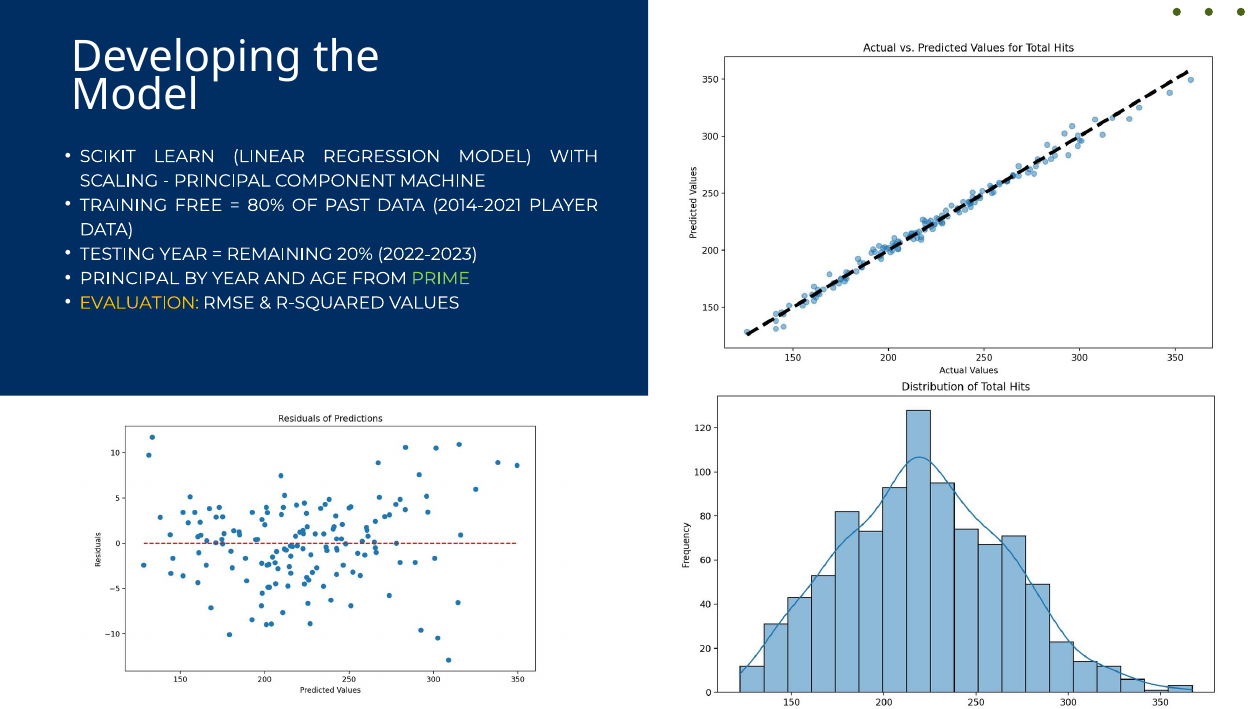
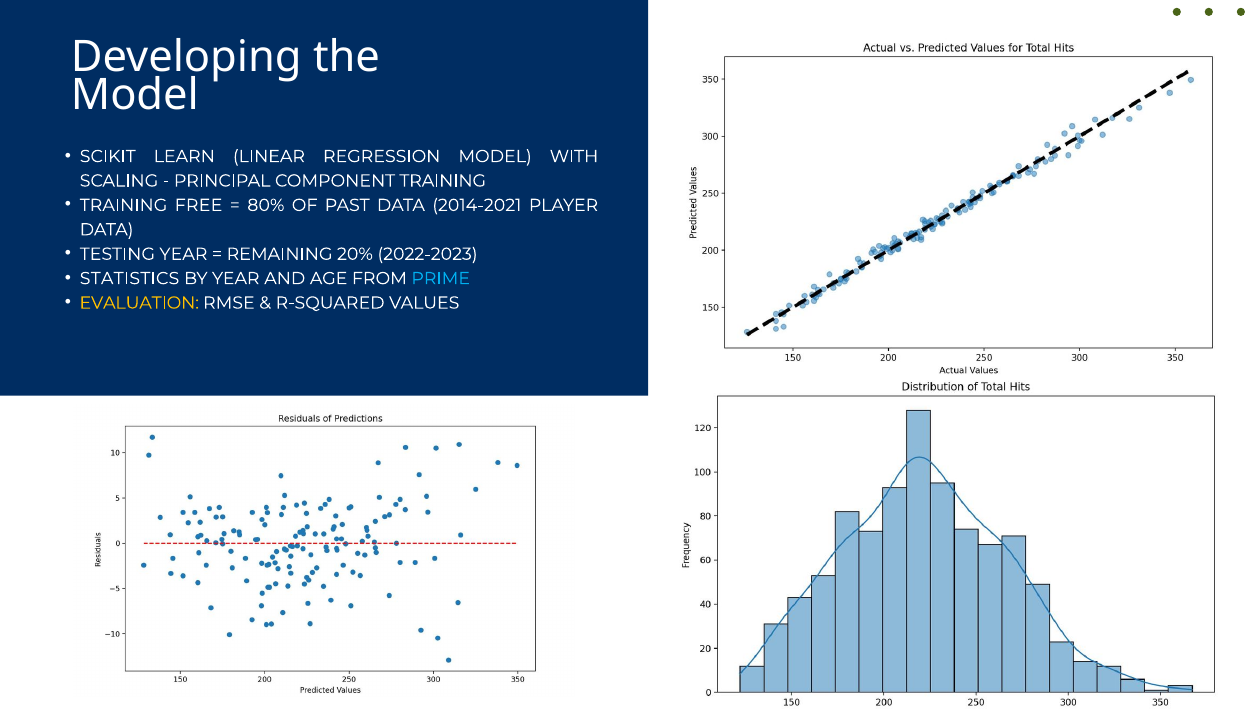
COMPONENT MACHINE: MACHINE -> TRAINING
PRINCIPAL at (130, 278): PRINCIPAL -> STATISTICS
PRIME colour: light green -> light blue
